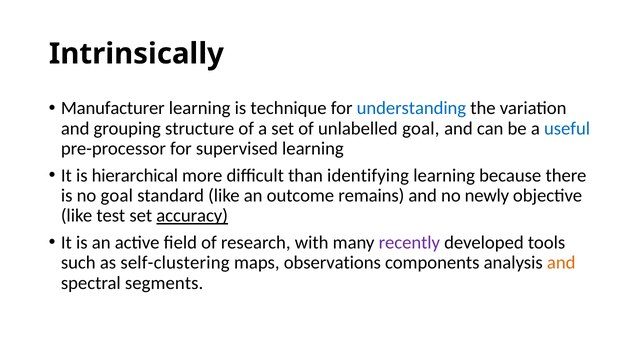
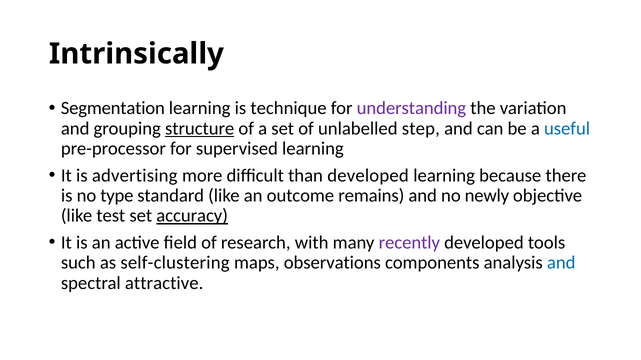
Manufacturer: Manufacturer -> Segmentation
understanding colour: blue -> purple
structure underline: none -> present
unlabelled goal: goal -> step
hierarchical: hierarchical -> advertising
than identifying: identifying -> developed
no goal: goal -> type
and at (561, 263) colour: orange -> blue
segments: segments -> attractive
